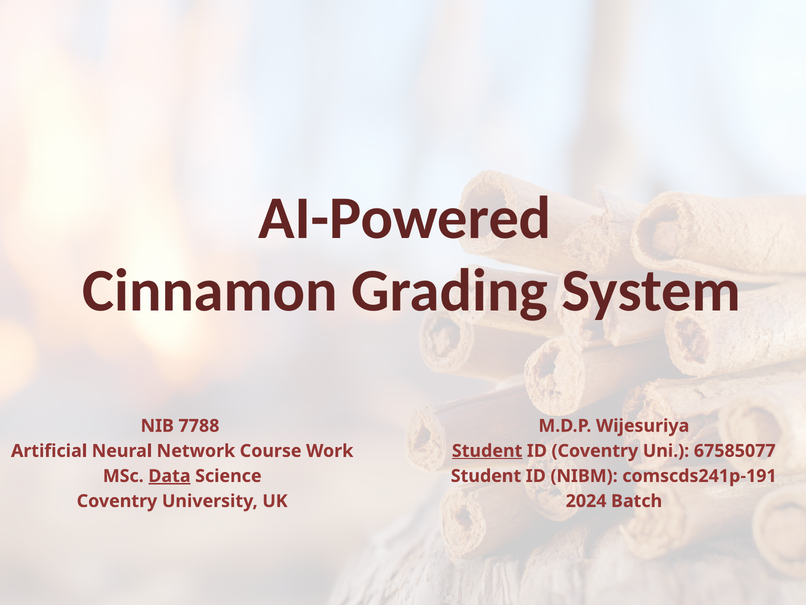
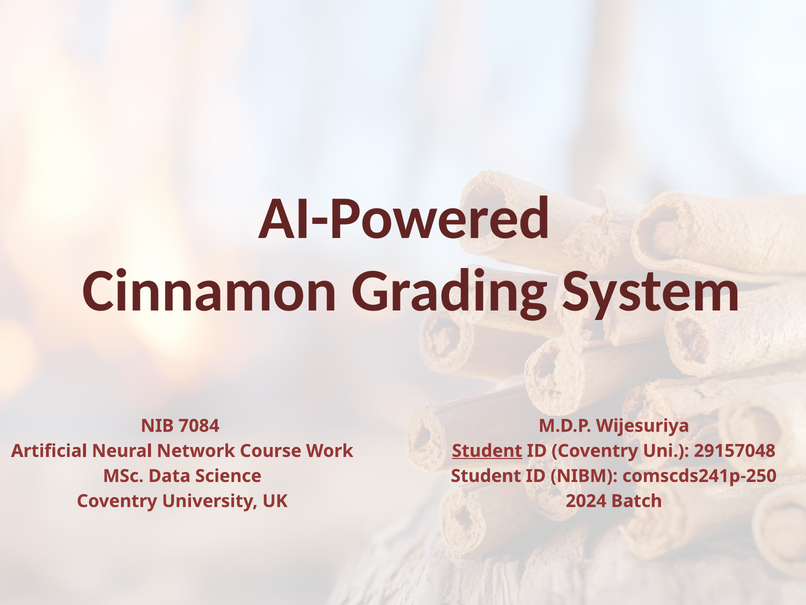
7788: 7788 -> 7084
67585077: 67585077 -> 29157048
Data underline: present -> none
comscds241p-191: comscds241p-191 -> comscds241p-250
